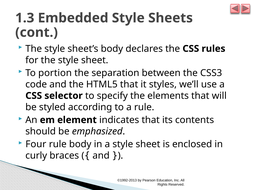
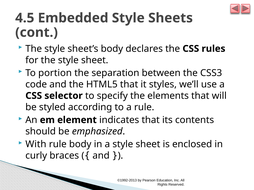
1.3: 1.3 -> 4.5
Four: Four -> With
